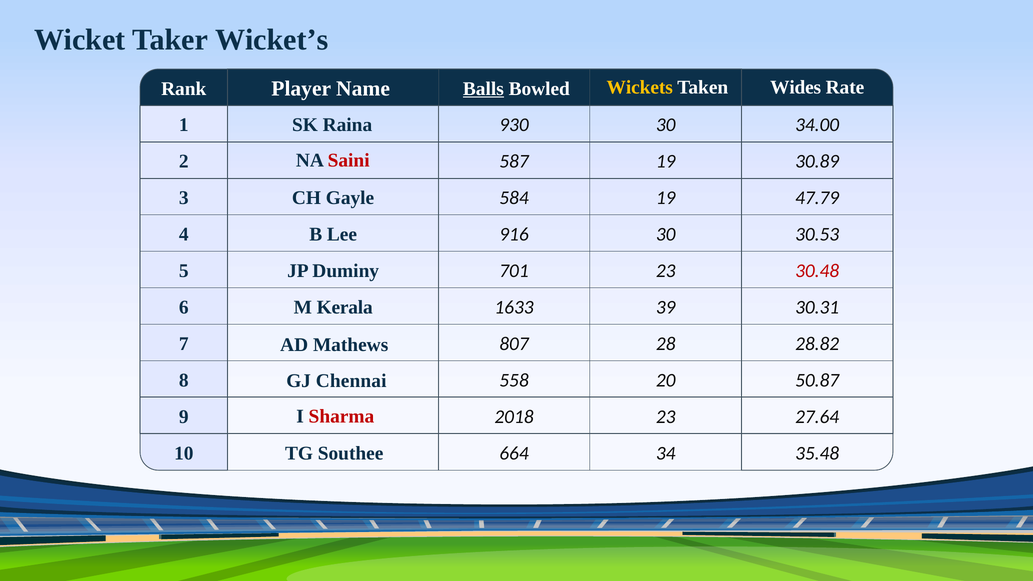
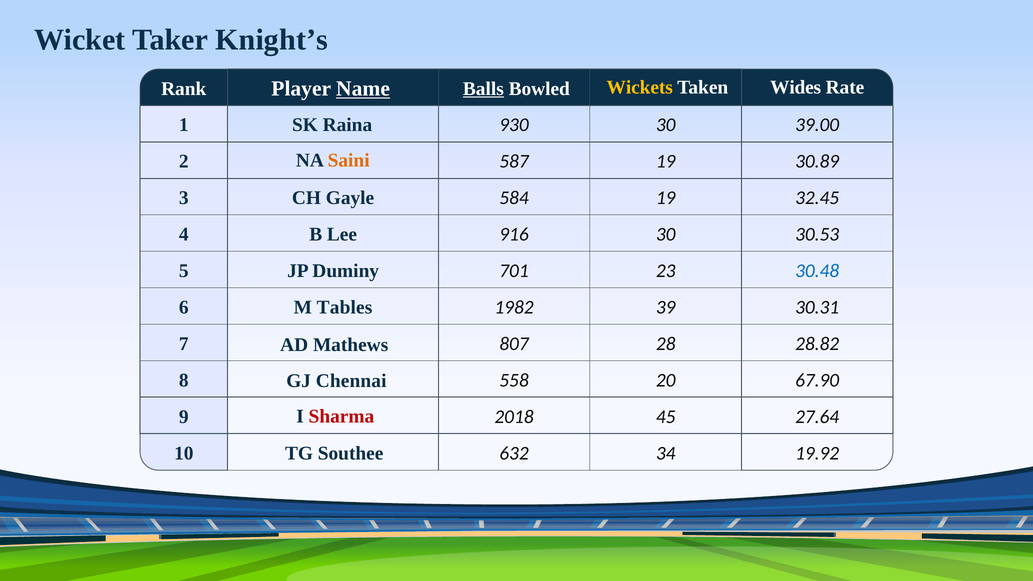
Wicket’s: Wicket’s -> Knight’s
Name underline: none -> present
34.00: 34.00 -> 39.00
Saini colour: red -> orange
47.79: 47.79 -> 32.45
30.48 colour: red -> blue
Kerala: Kerala -> Tables
1633: 1633 -> 1982
50.87: 50.87 -> 67.90
2018 23: 23 -> 45
664: 664 -> 632
35.48: 35.48 -> 19.92
